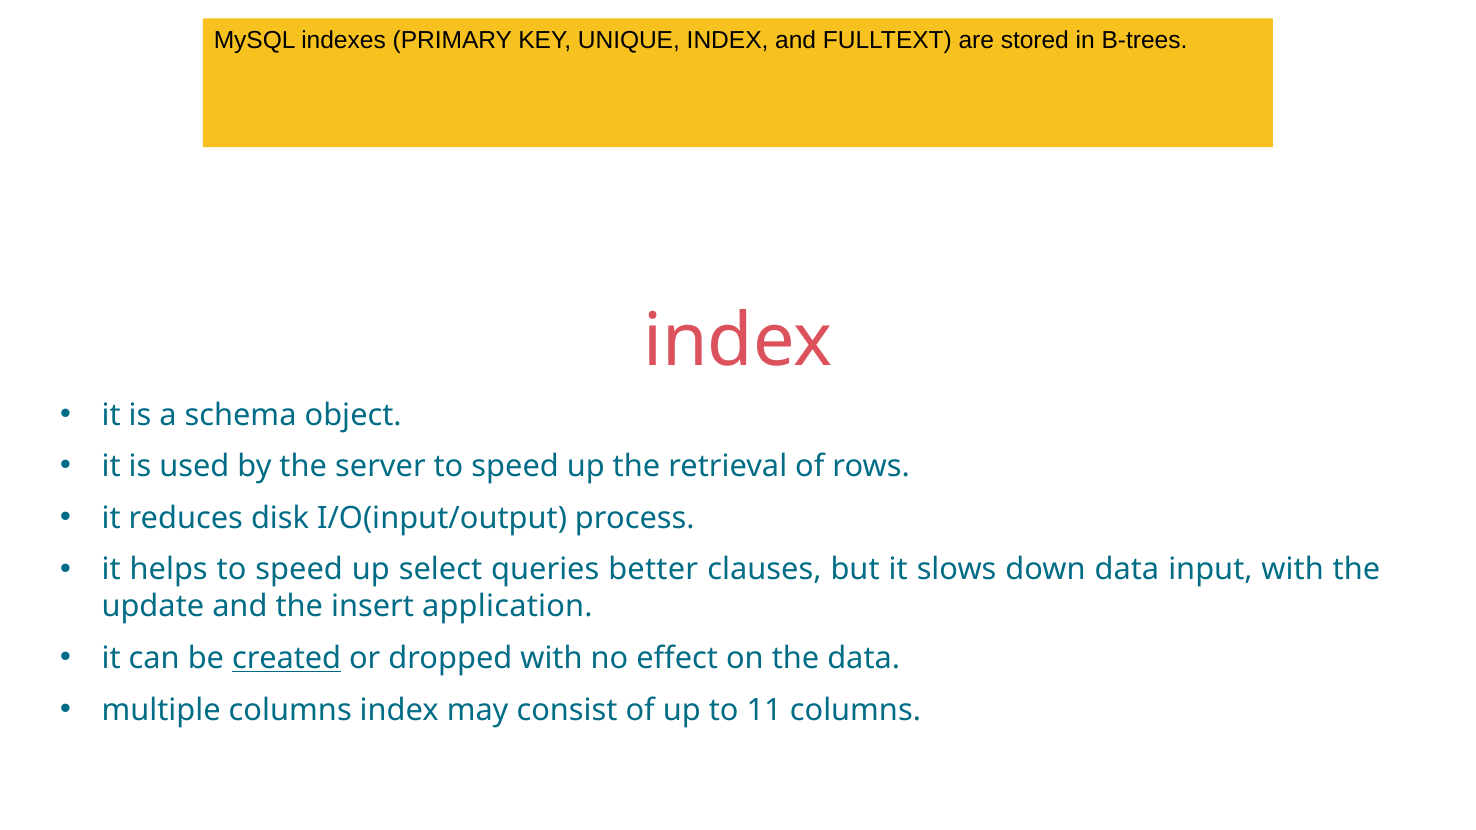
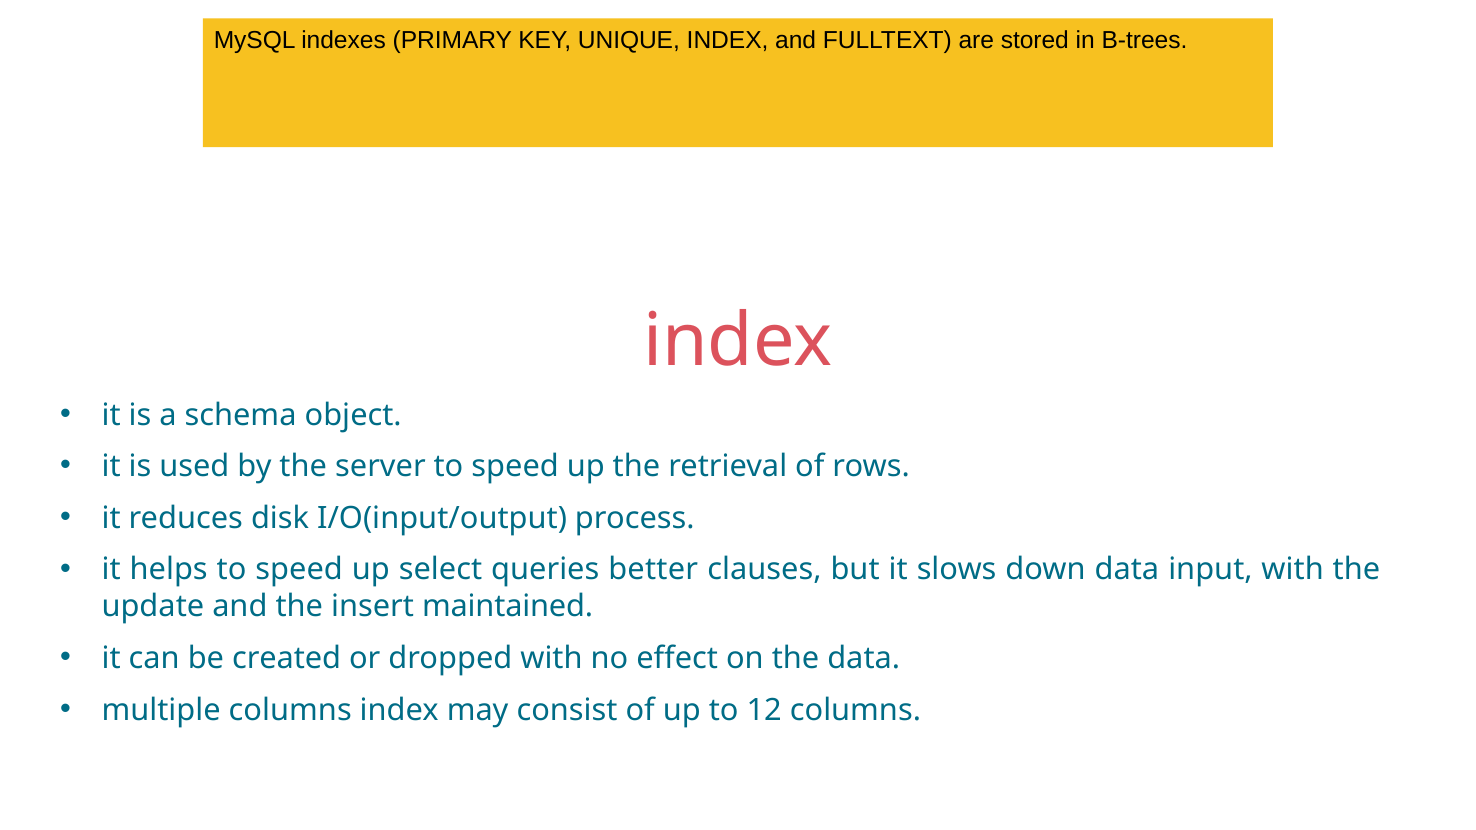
application: application -> maintained
created at (287, 659) underline: present -> none
11: 11 -> 12
